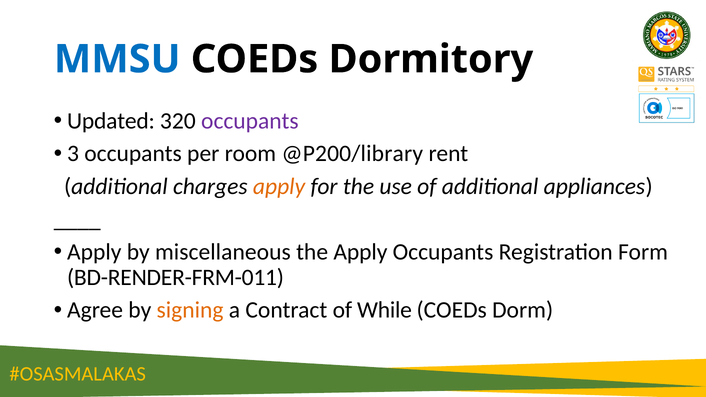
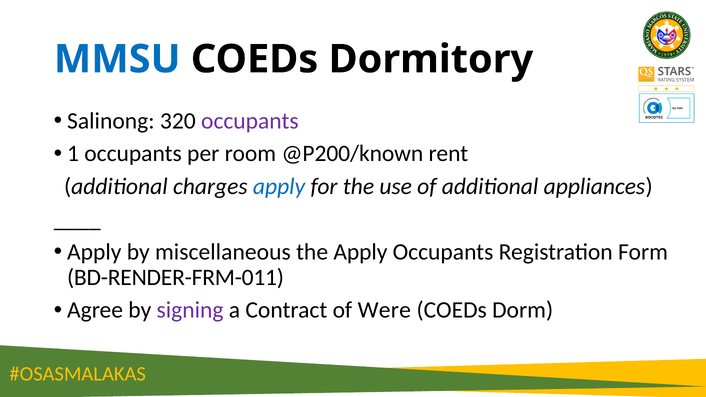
Updated: Updated -> Salinong
3: 3 -> 1
@P200/library: @P200/library -> @P200/known
apply at (279, 187) colour: orange -> blue
signing colour: orange -> purple
While: While -> Were
